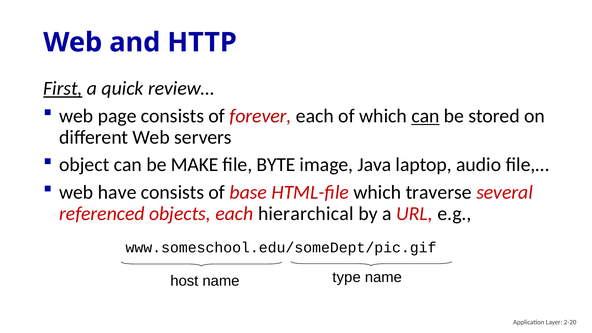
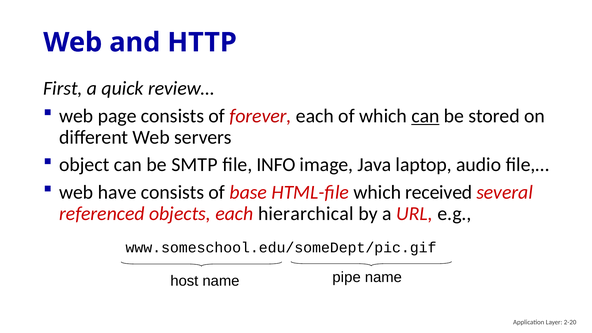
First underline: present -> none
MAKE: MAKE -> SMTP
BYTE: BYTE -> INFO
traverse: traverse -> received
type: type -> pipe
